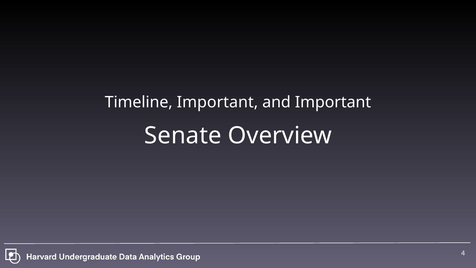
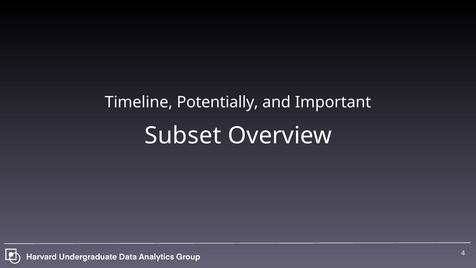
Timeline Important: Important -> Potentially
Senate: Senate -> Subset
